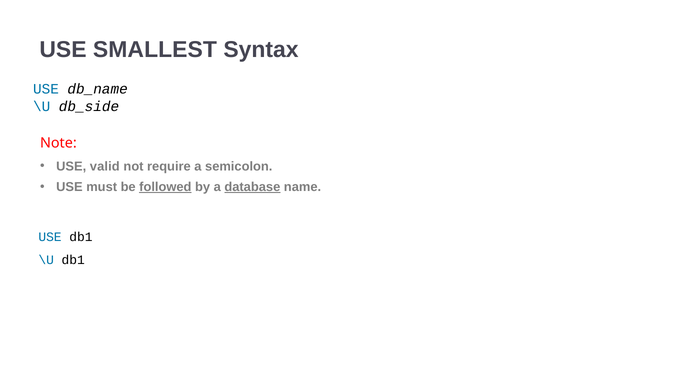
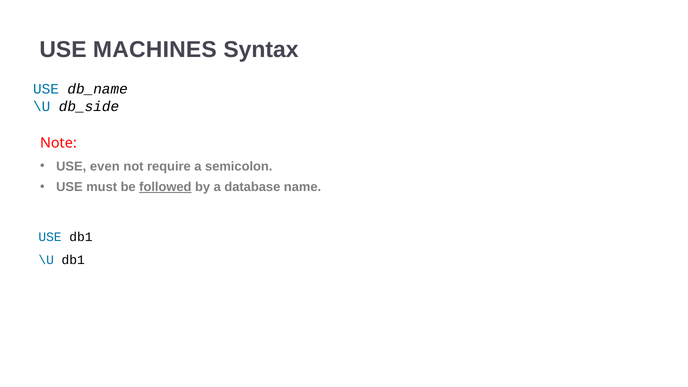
SMALLEST: SMALLEST -> MACHINES
valid: valid -> even
database underline: present -> none
